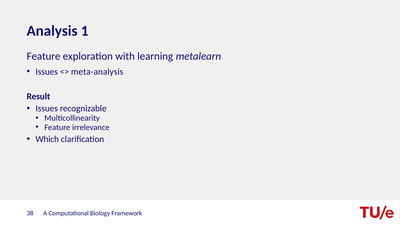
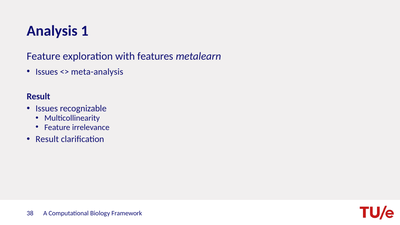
learning: learning -> features
Which at (47, 139): Which -> Result
